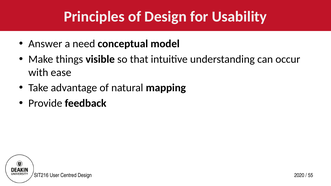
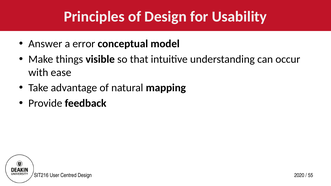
need: need -> error
